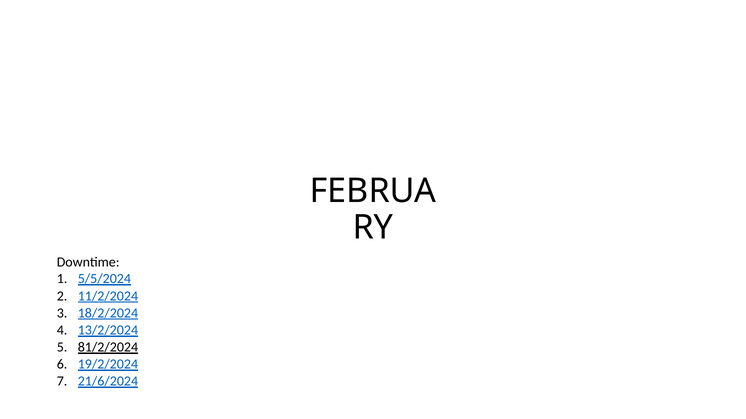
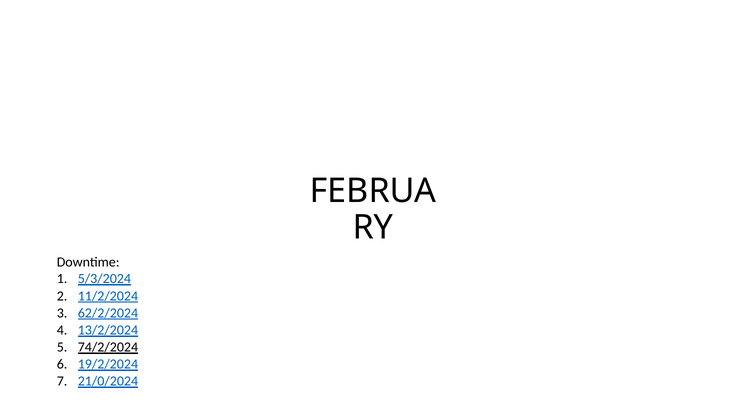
5/5/2024: 5/5/2024 -> 5/3/2024
18/2/2024: 18/2/2024 -> 62/2/2024
81/2/2024: 81/2/2024 -> 74/2/2024
21/6/2024: 21/6/2024 -> 21/0/2024
